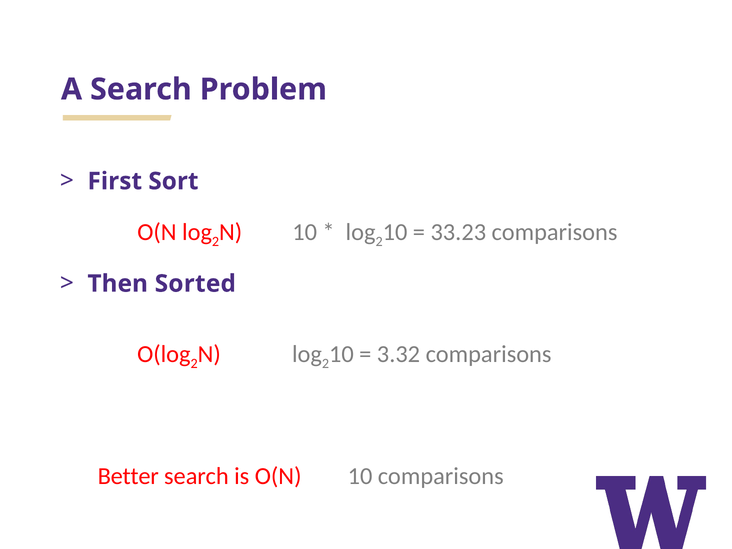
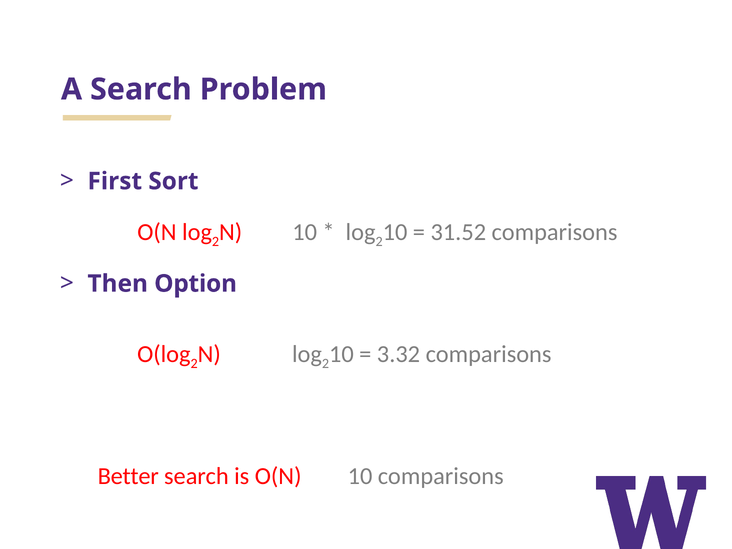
33.23: 33.23 -> 31.52
Sorted: Sorted -> Option
